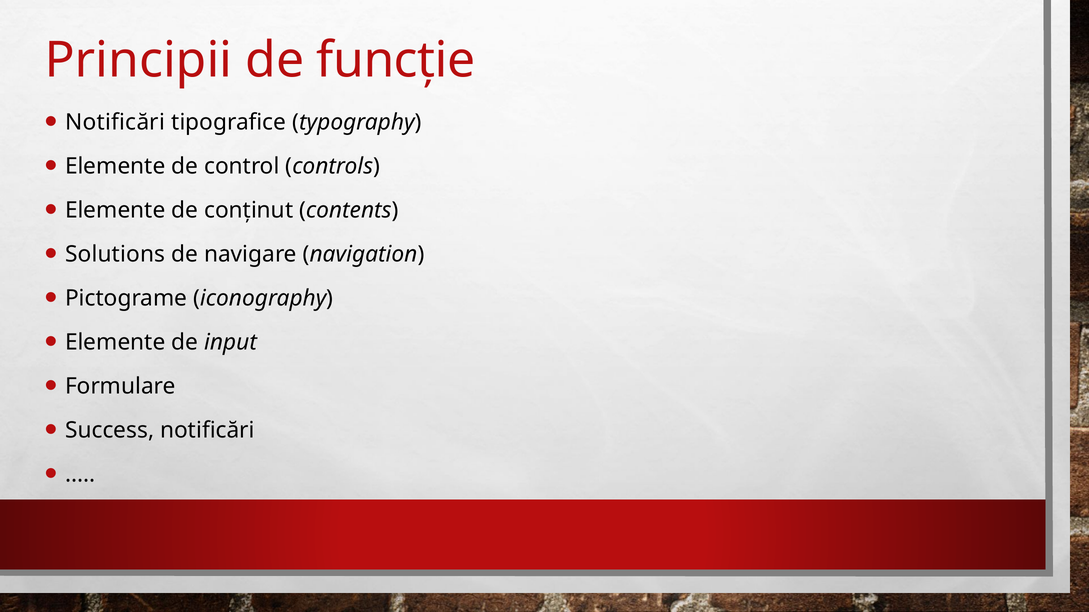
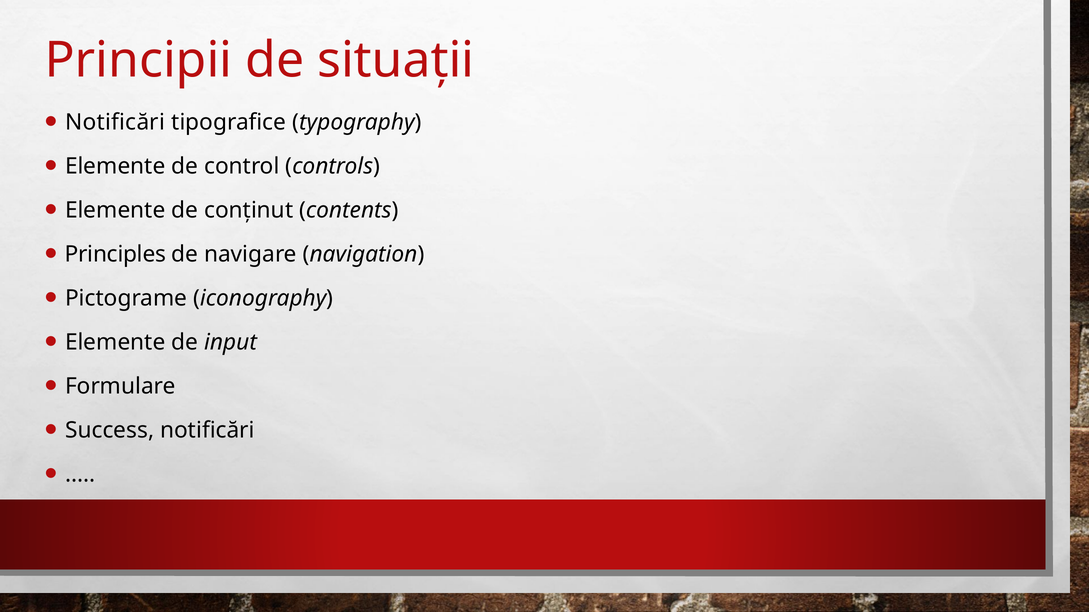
funcție: funcție -> situații
Solutions: Solutions -> Principles
